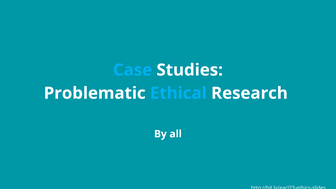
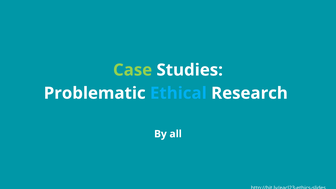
Case colour: light blue -> light green
